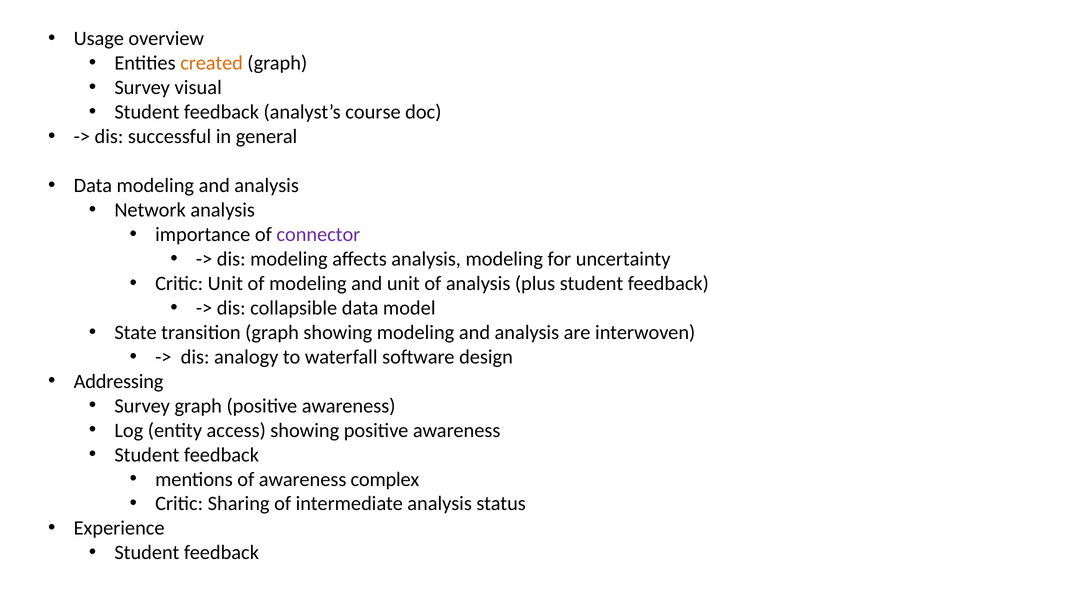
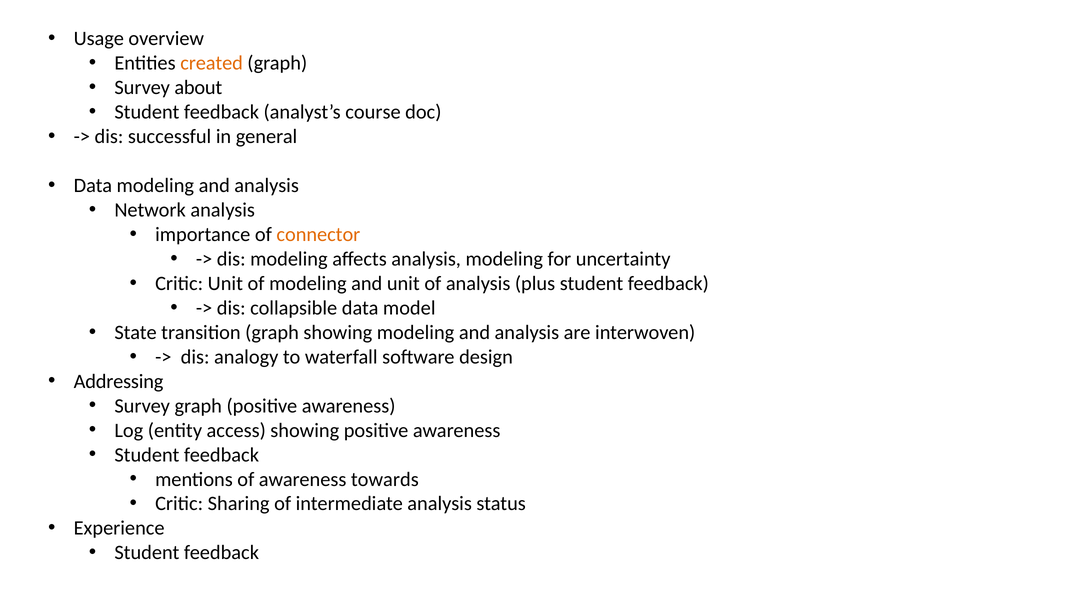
visual: visual -> about
connector colour: purple -> orange
complex: complex -> towards
